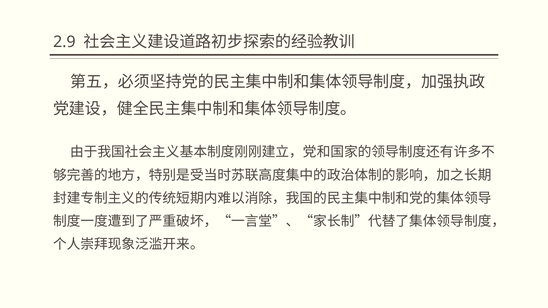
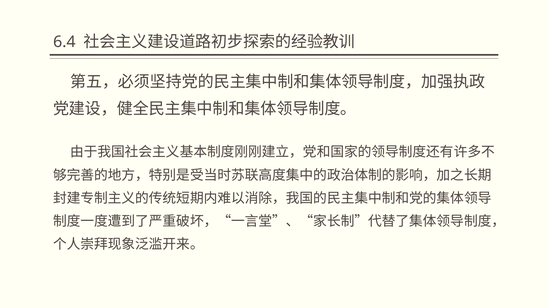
2.9: 2.9 -> 6.4
